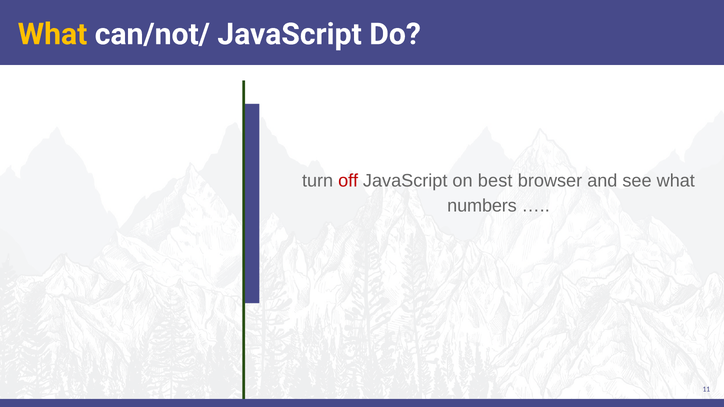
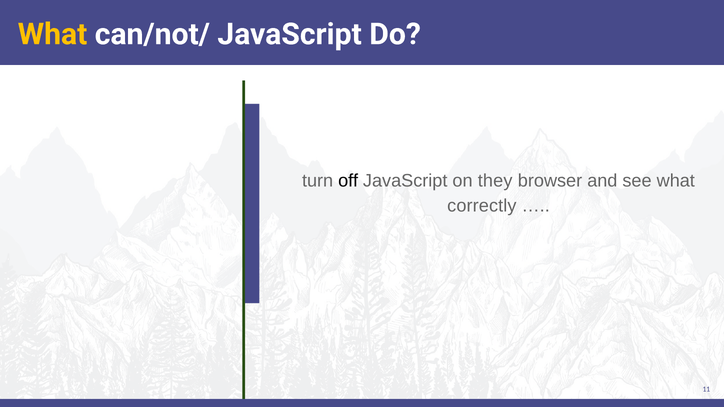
off colour: red -> black
best: best -> they
numbers: numbers -> correctly
